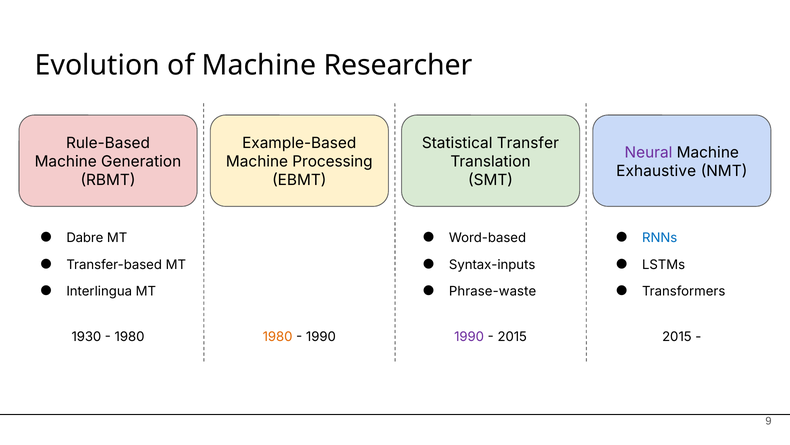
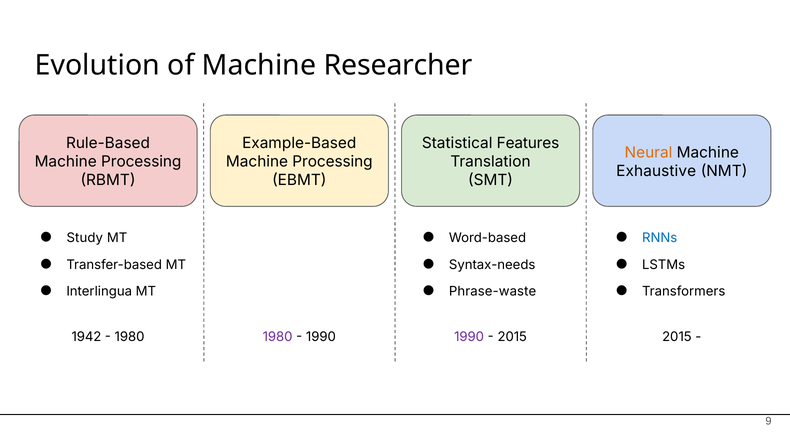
Transfer: Transfer -> Features
Neural colour: purple -> orange
Generation at (141, 162): Generation -> Processing
Dabre: Dabre -> Study
Syntax-inputs: Syntax-inputs -> Syntax-needs
1930: 1930 -> 1942
1980 at (278, 337) colour: orange -> purple
